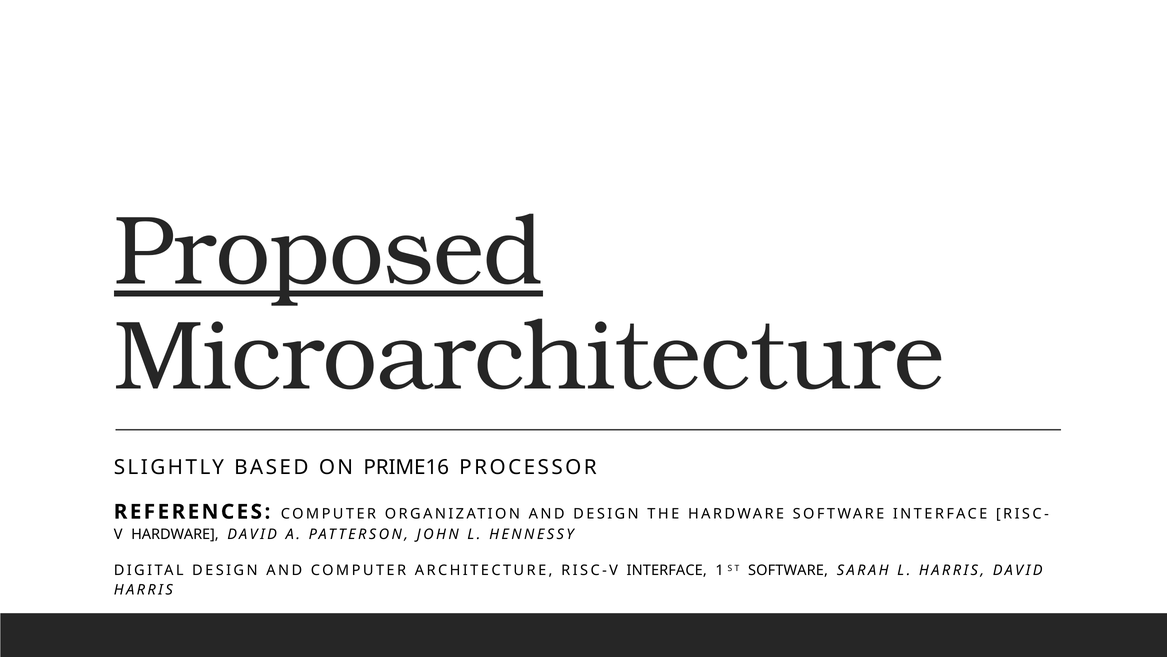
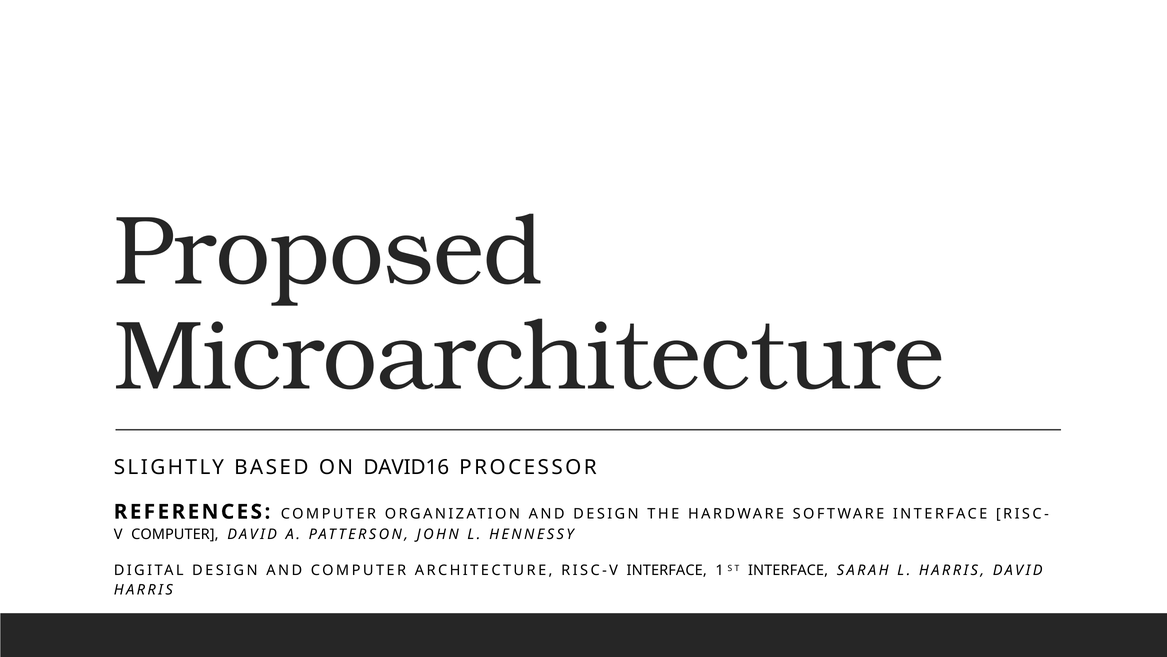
Proposed underline: present -> none
PRIME16: PRIME16 -> DAVID16
HARDWARE at (175, 534): HARDWARE -> COMPUTER
SOFTWARE at (788, 570): SOFTWARE -> INTERFACE
